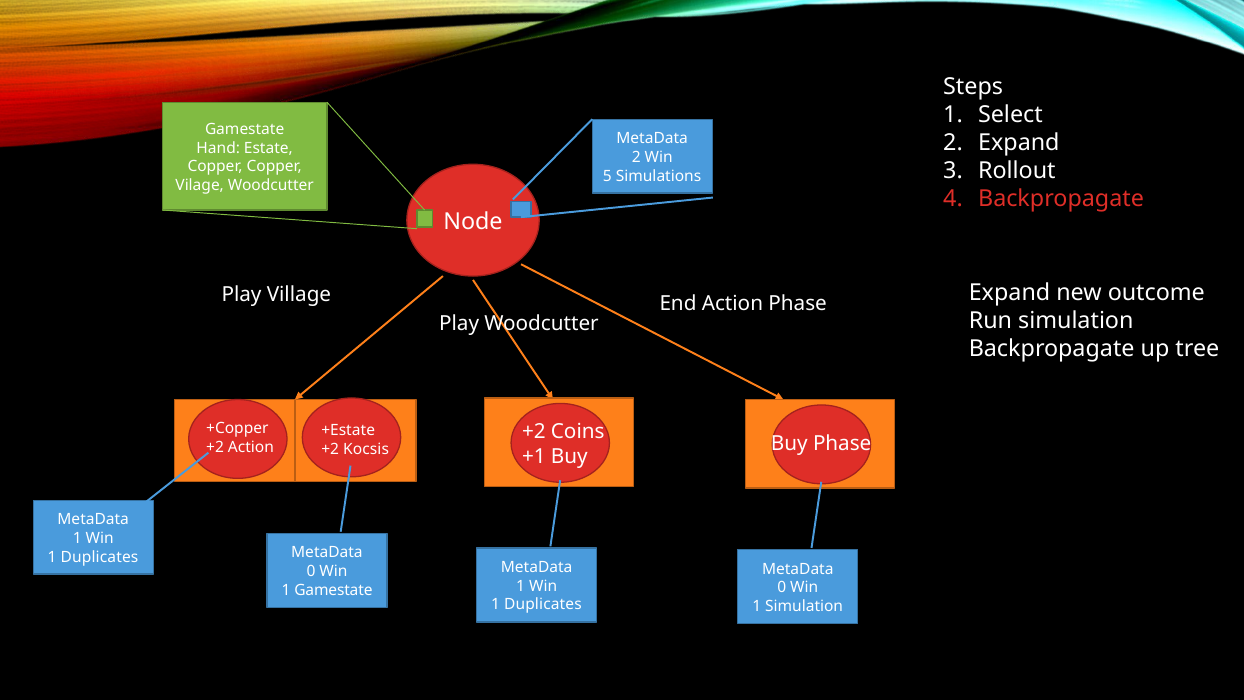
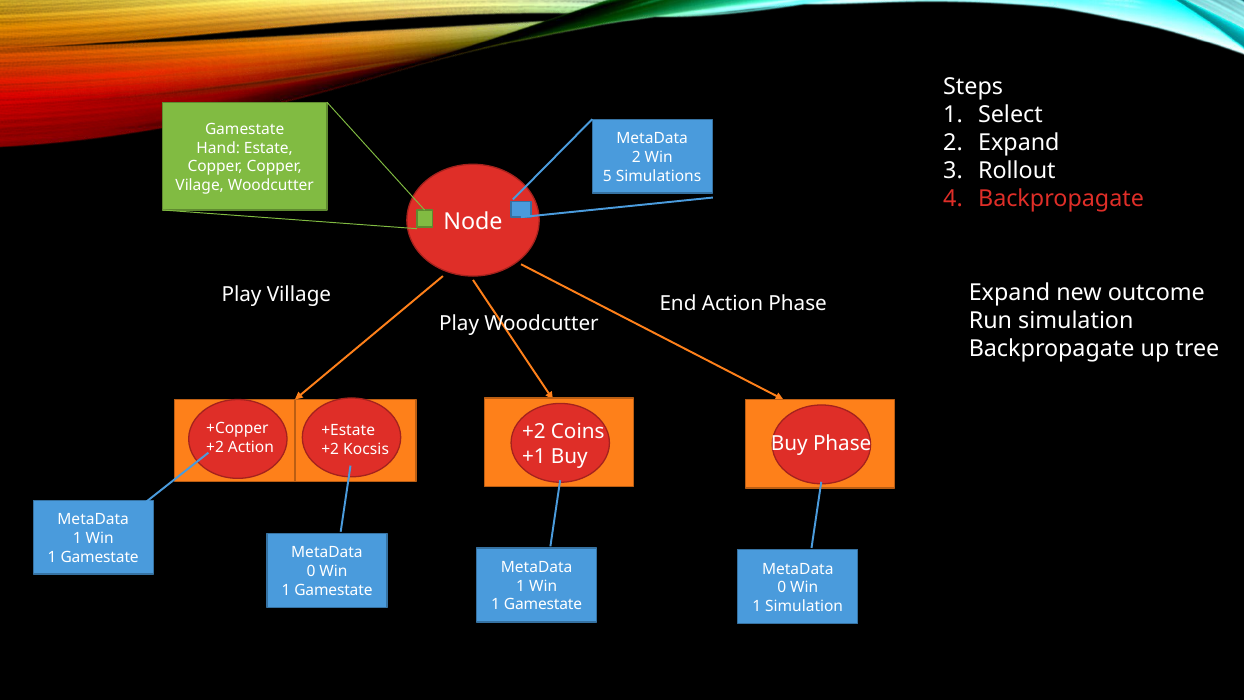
Duplicates at (99, 557): Duplicates -> Gamestate
Duplicates at (543, 605): Duplicates -> Gamestate
